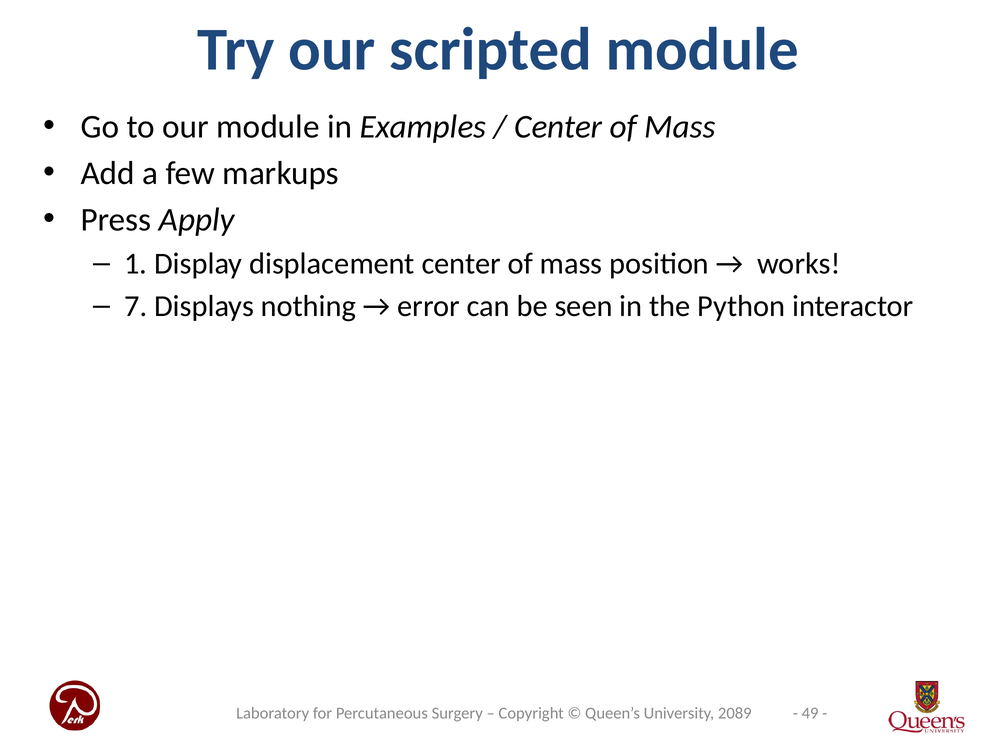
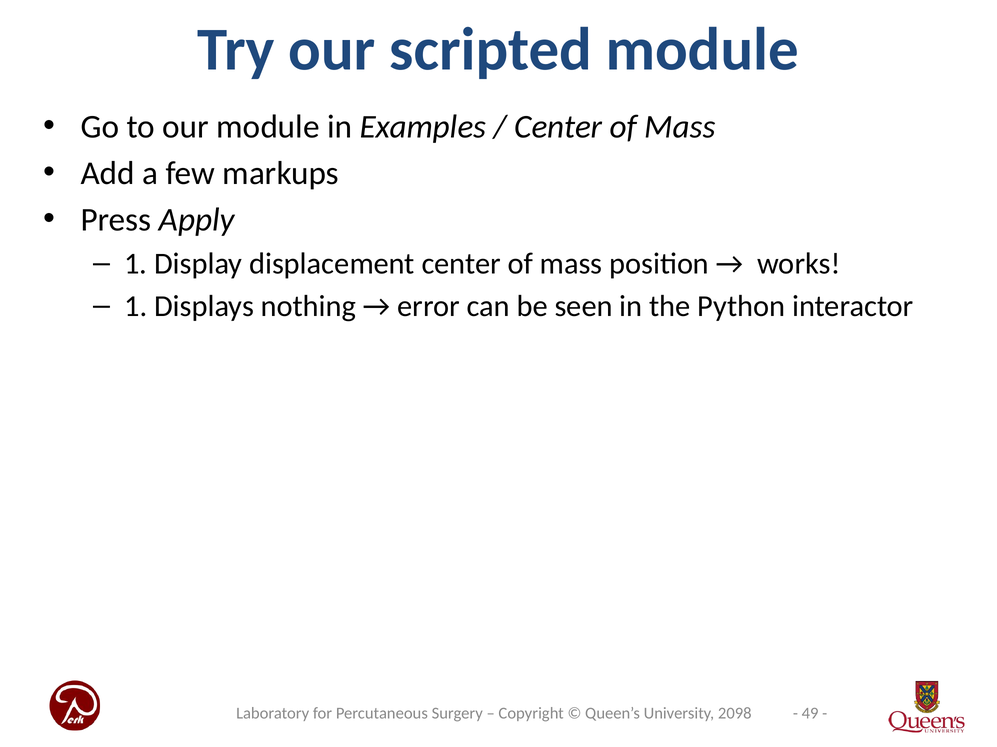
7 at (136, 307): 7 -> 1
2089: 2089 -> 2098
